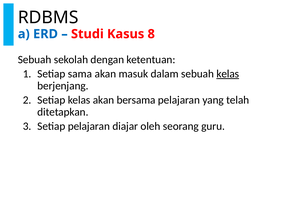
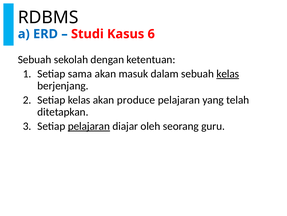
8: 8 -> 6
bersama: bersama -> produce
pelajaran at (89, 126) underline: none -> present
